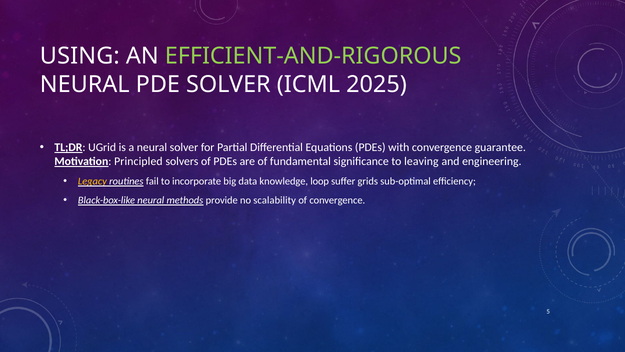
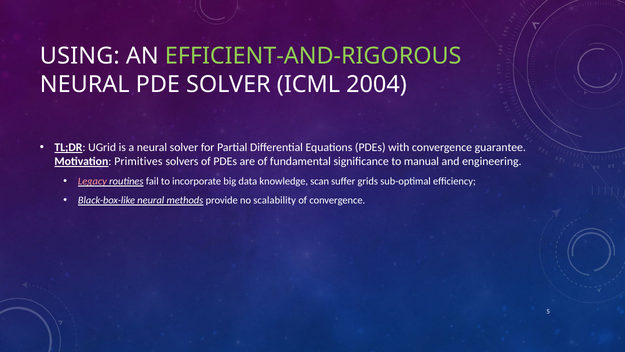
2025: 2025 -> 2004
Principled: Principled -> Primitives
leaving: leaving -> manual
Legacy colour: yellow -> pink
loop: loop -> scan
